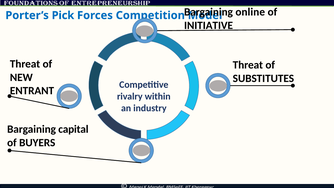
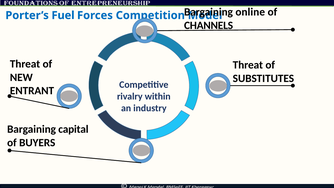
Pick: Pick -> Fuel
INITIATIVE: INITIATIVE -> CHANNELS
